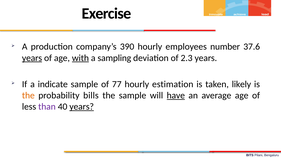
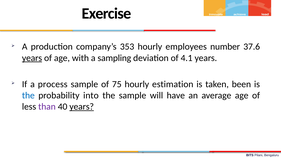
390: 390 -> 353
with underline: present -> none
2.3: 2.3 -> 4.1
indicate: indicate -> process
77: 77 -> 75
likely: likely -> been
the at (28, 95) colour: orange -> blue
bills: bills -> into
have underline: present -> none
